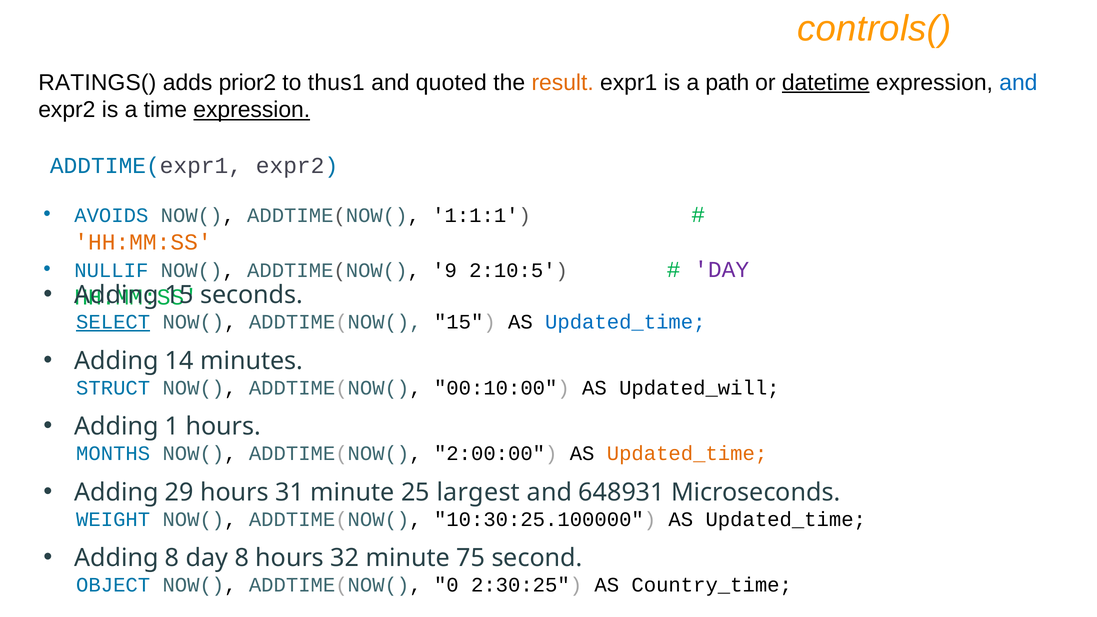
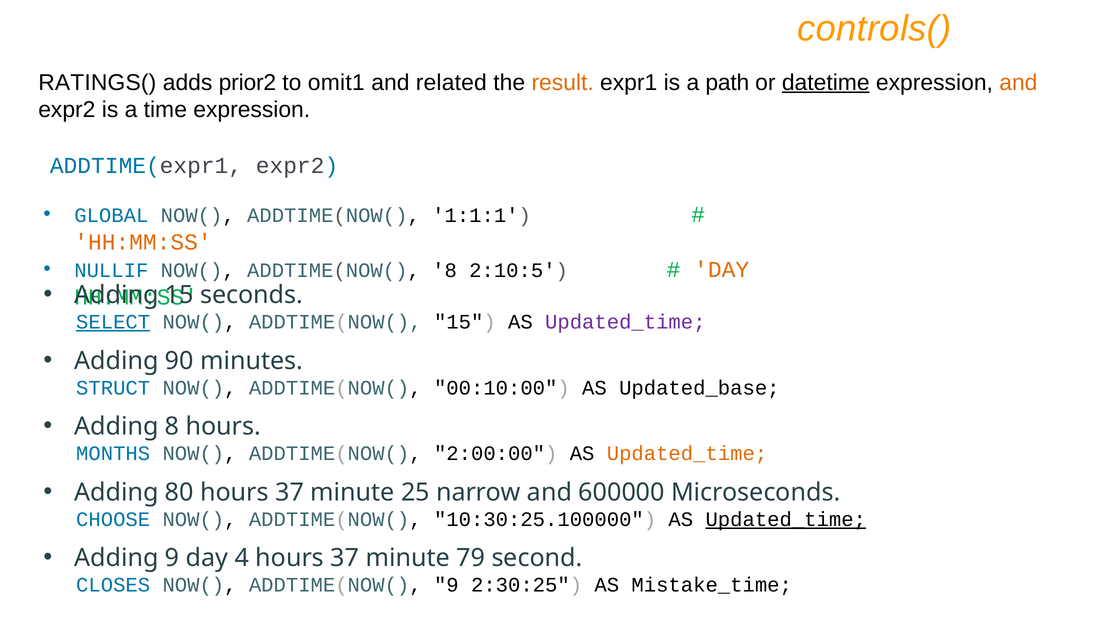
thus1: thus1 -> omit1
quoted: quoted -> related
and at (1018, 83) colour: blue -> orange
expression at (252, 110) underline: present -> none
AVOIDS: AVOIDS -> GLOBAL
ADDTIME(NOW( 9: 9 -> 8
DAY at (722, 270) colour: purple -> orange
Updated_time at (625, 322) colour: blue -> purple
14: 14 -> 90
Updated_will: Updated_will -> Updated_base
Adding 1: 1 -> 8
29: 29 -> 80
31 at (290, 492): 31 -> 37
largest: largest -> narrow
648931: 648931 -> 600000
WEIGHT: WEIGHT -> CHOOSE
Updated_time at (786, 519) underline: none -> present
Adding 8: 8 -> 9
day 8: 8 -> 4
32 at (345, 558): 32 -> 37
75: 75 -> 79
OBJECT: OBJECT -> CLOSES
ADDTIME(NOW( 0: 0 -> 9
Country_time: Country_time -> Mistake_time
